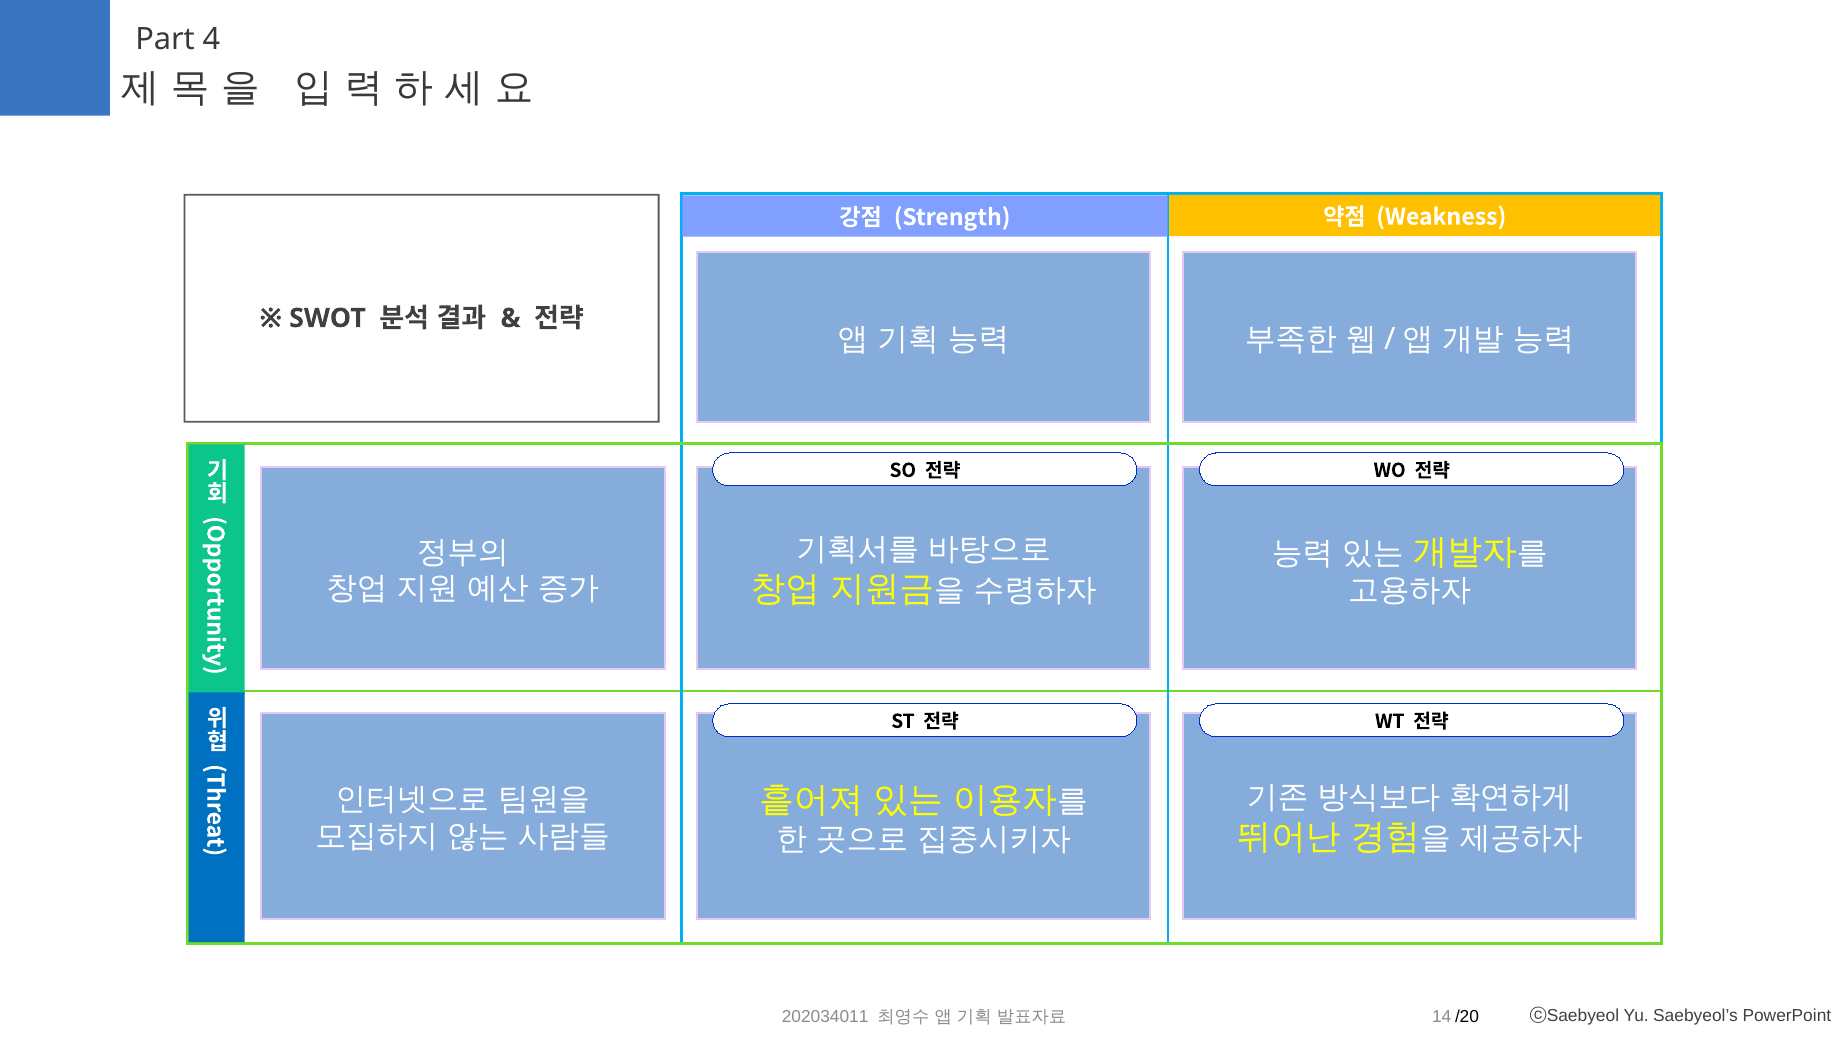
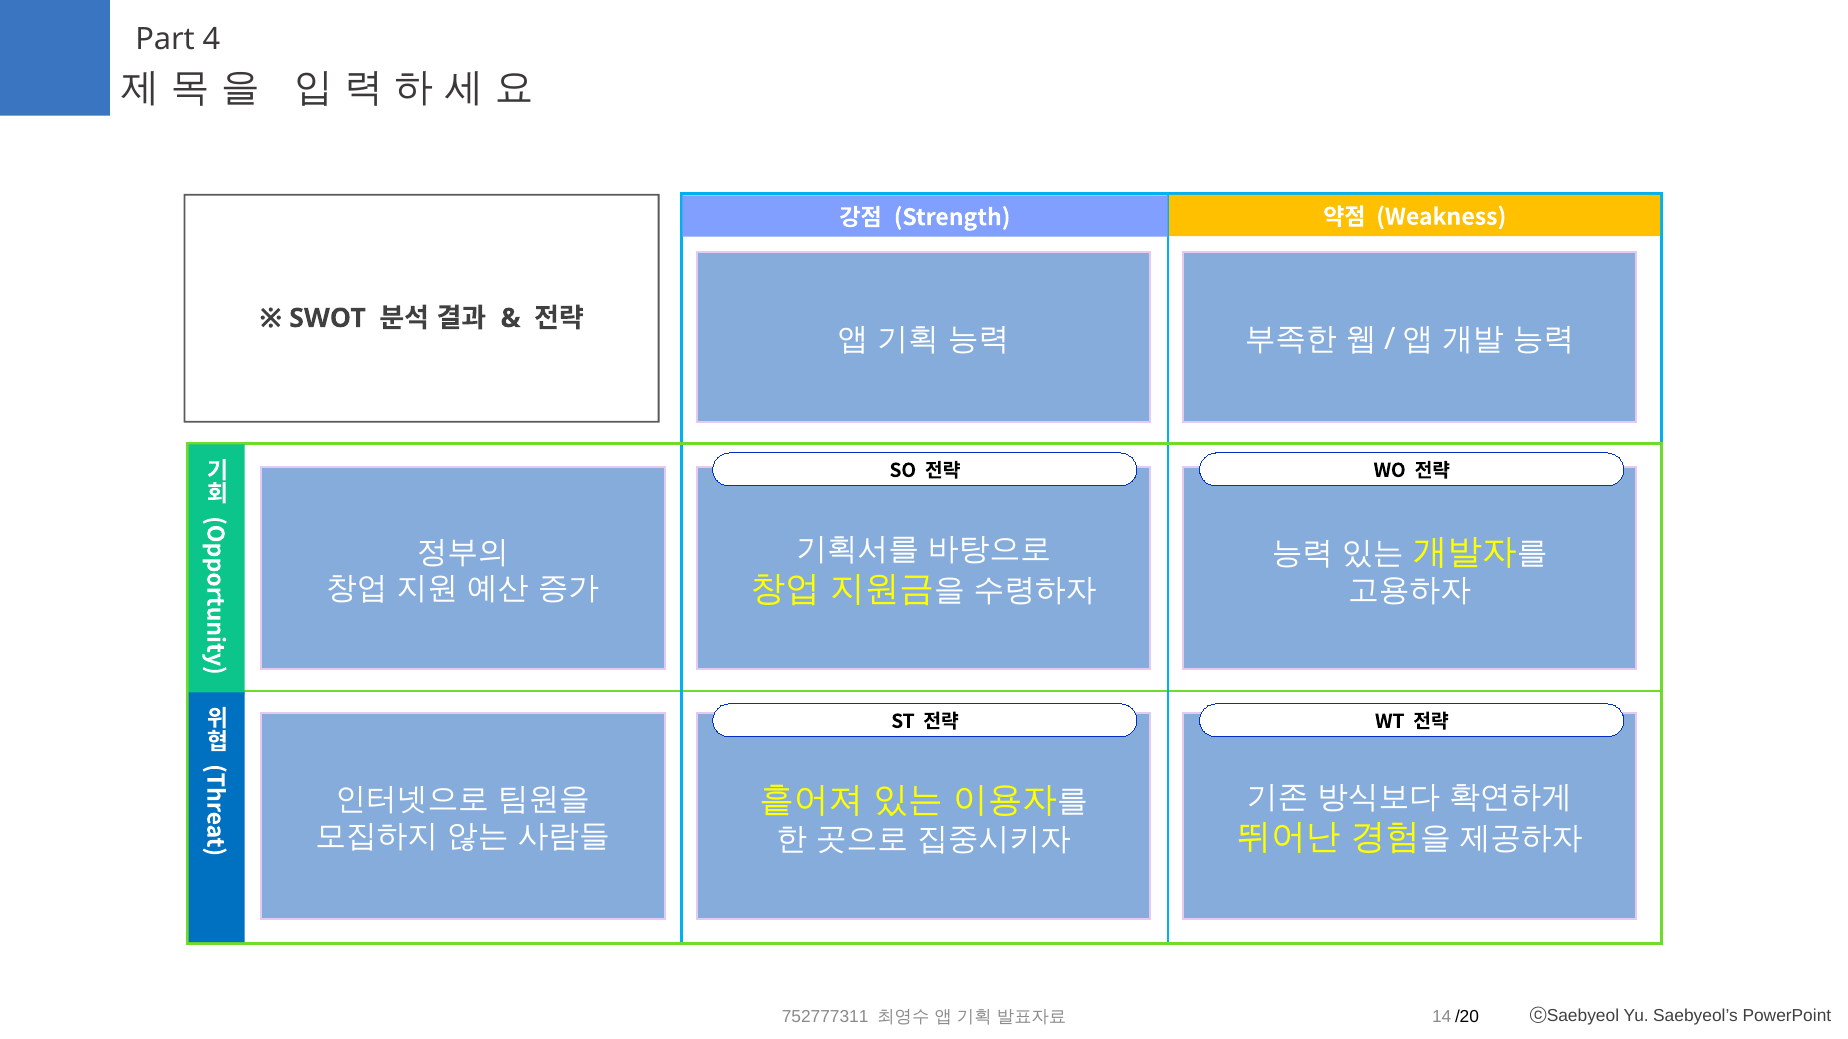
202034011: 202034011 -> 752777311
